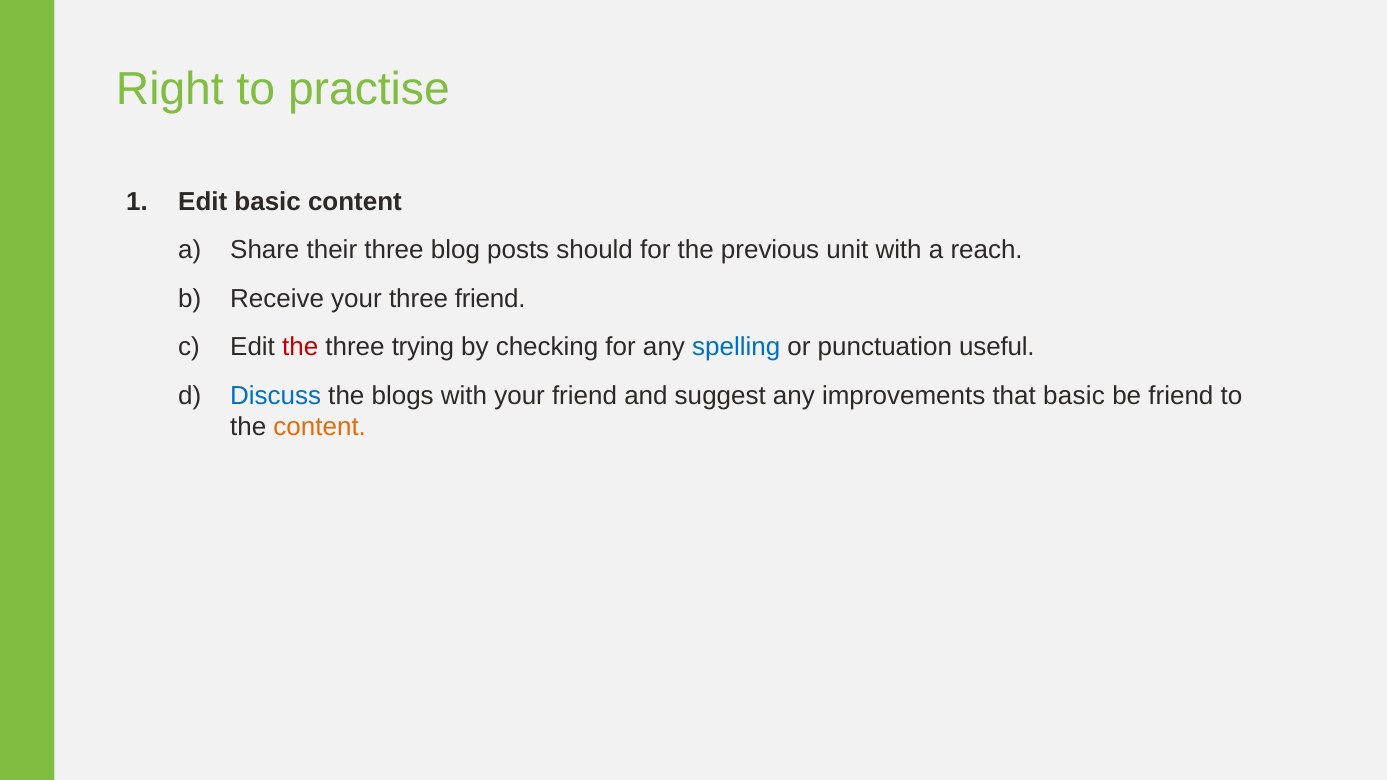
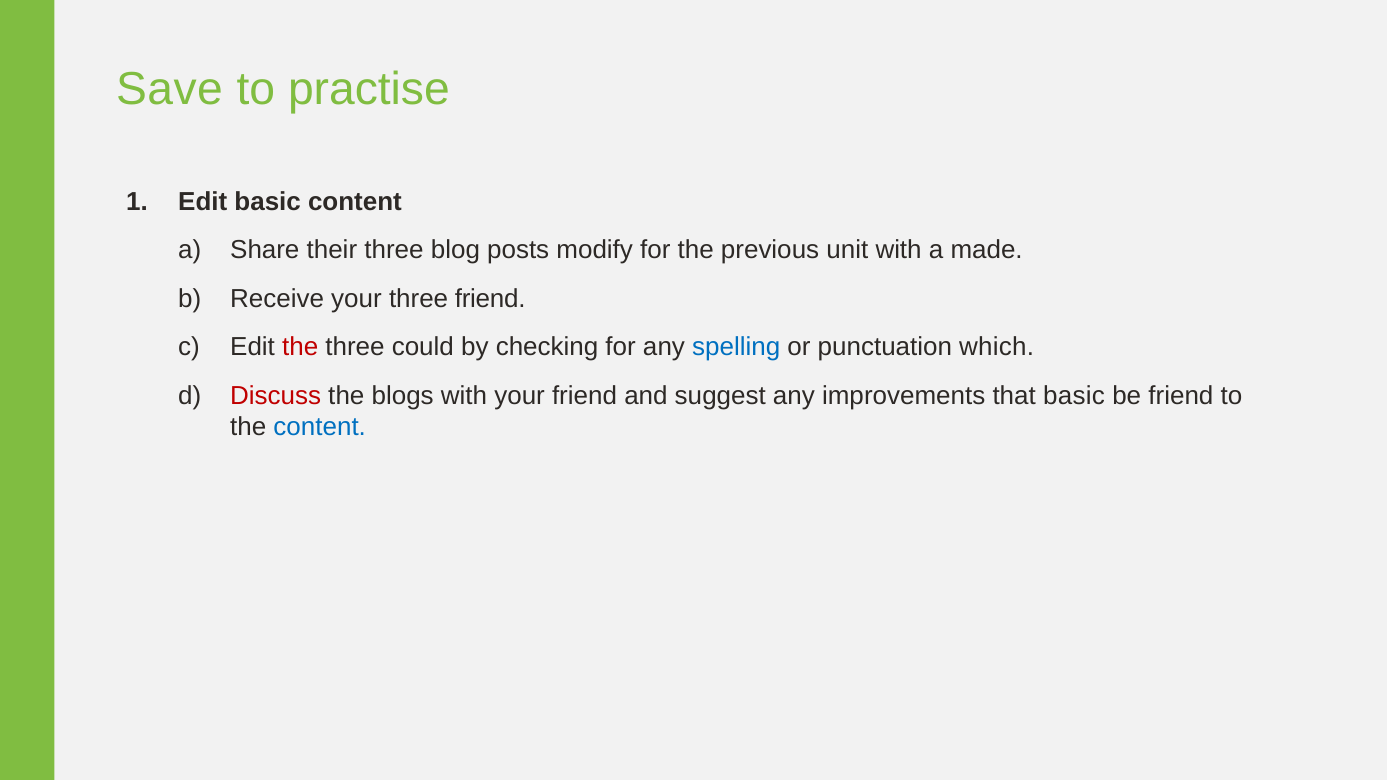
Right: Right -> Save
should: should -> modify
reach: reach -> made
trying: trying -> could
useful: useful -> which
Discuss colour: blue -> red
content at (320, 427) colour: orange -> blue
